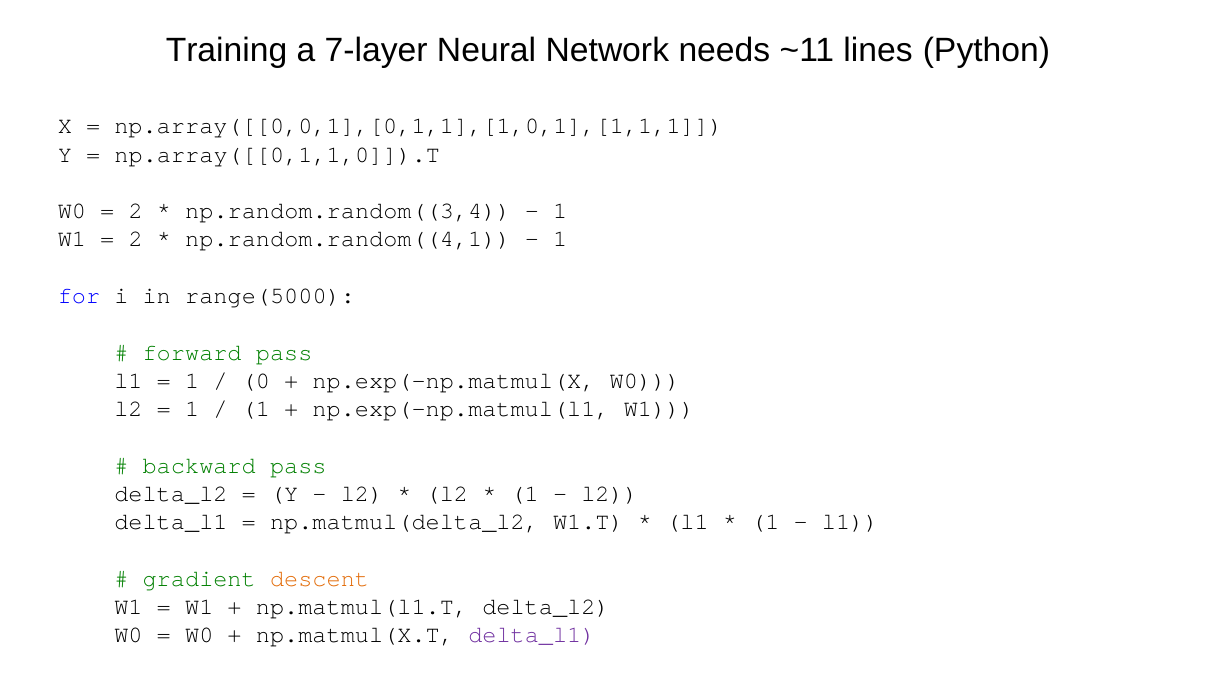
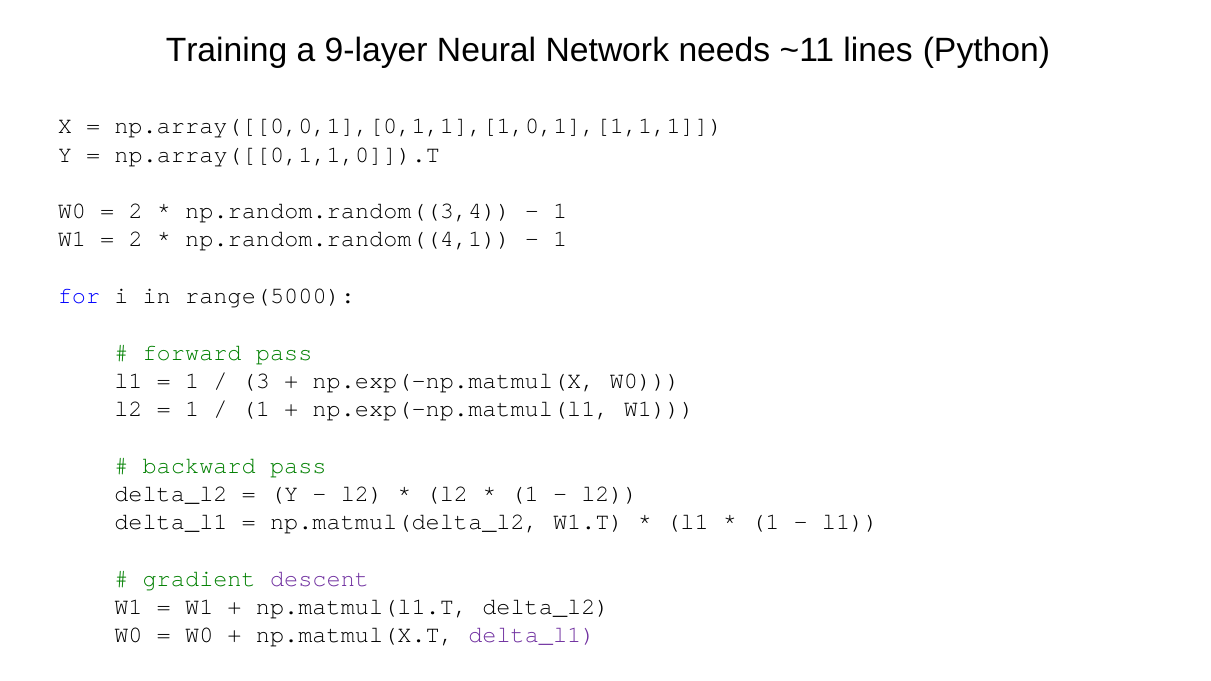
7-layer: 7-layer -> 9-layer
0: 0 -> 3
descent colour: orange -> purple
